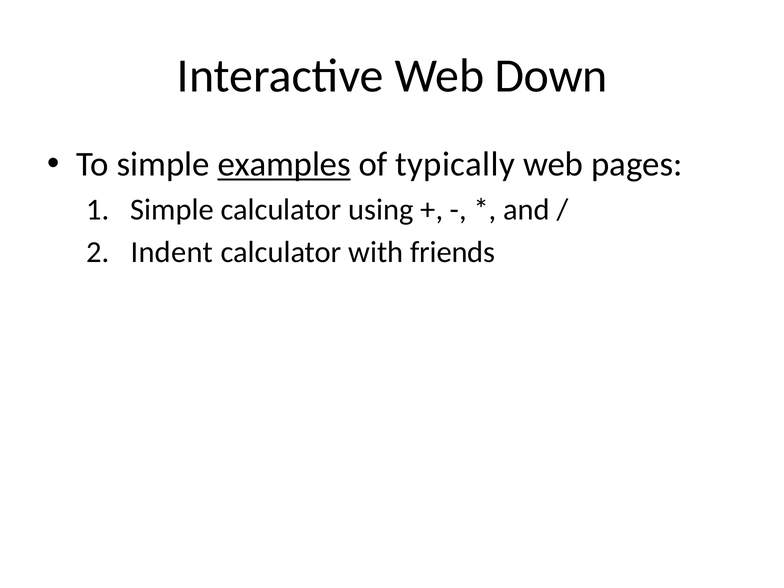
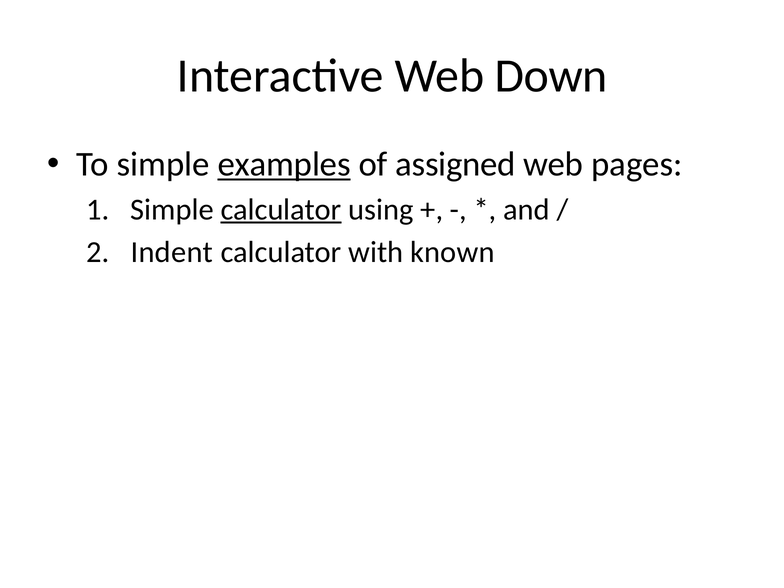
typically: typically -> assigned
calculator at (281, 209) underline: none -> present
friends: friends -> known
